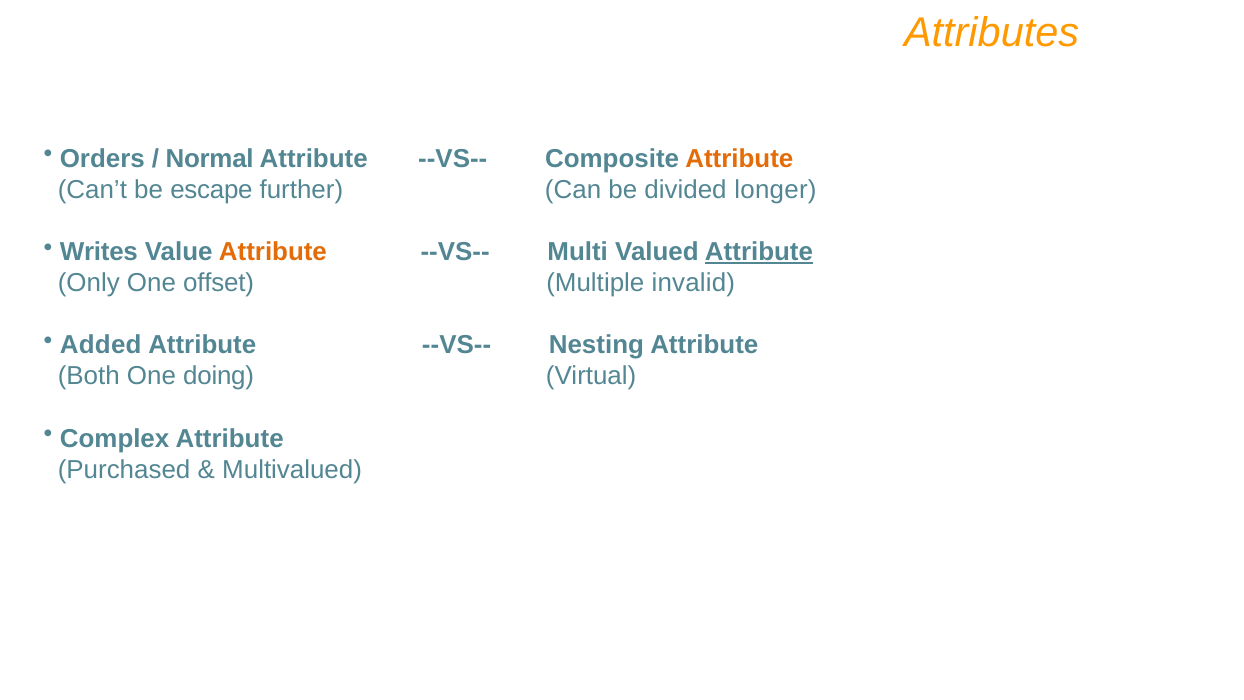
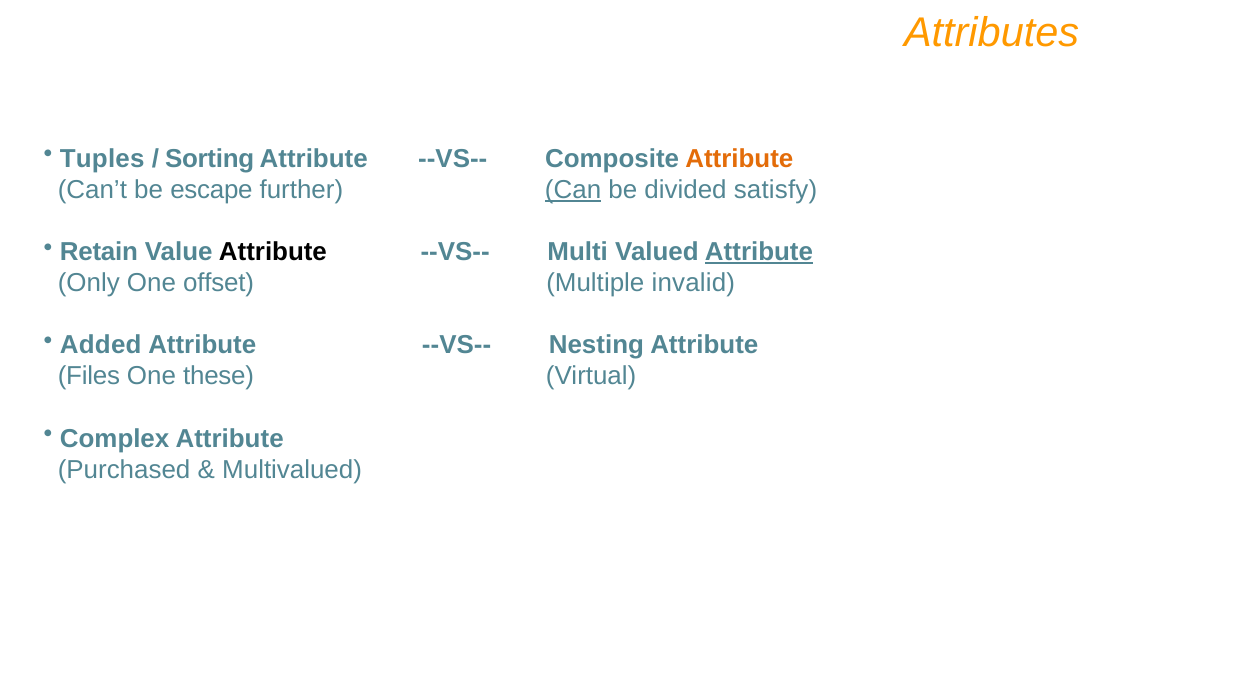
Orders: Orders -> Tuples
Normal: Normal -> Sorting
Can underline: none -> present
longer: longer -> satisfy
Writes: Writes -> Retain
Attribute at (273, 252) colour: orange -> black
Both: Both -> Files
doing: doing -> these
